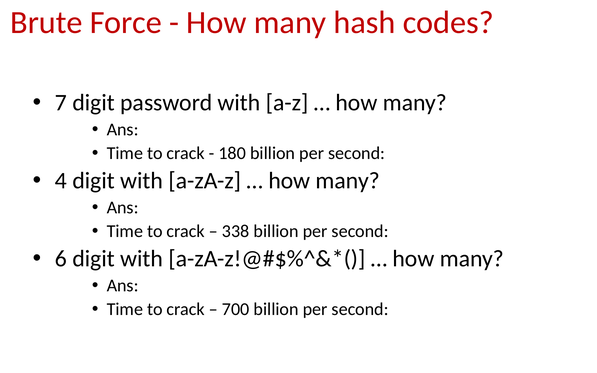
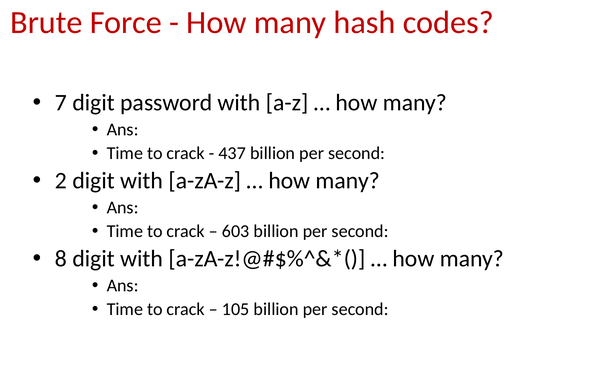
180: 180 -> 437
4: 4 -> 2
338: 338 -> 603
6: 6 -> 8
700: 700 -> 105
